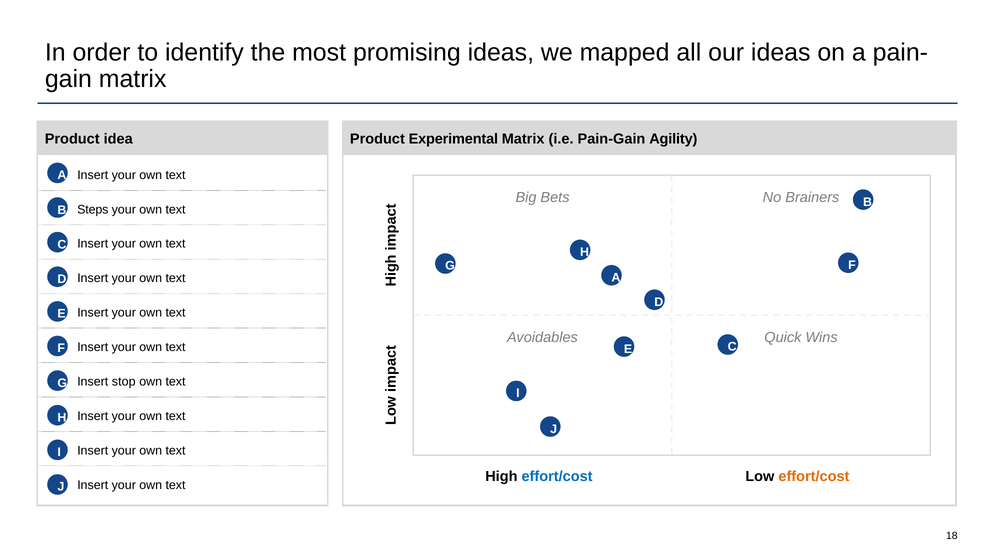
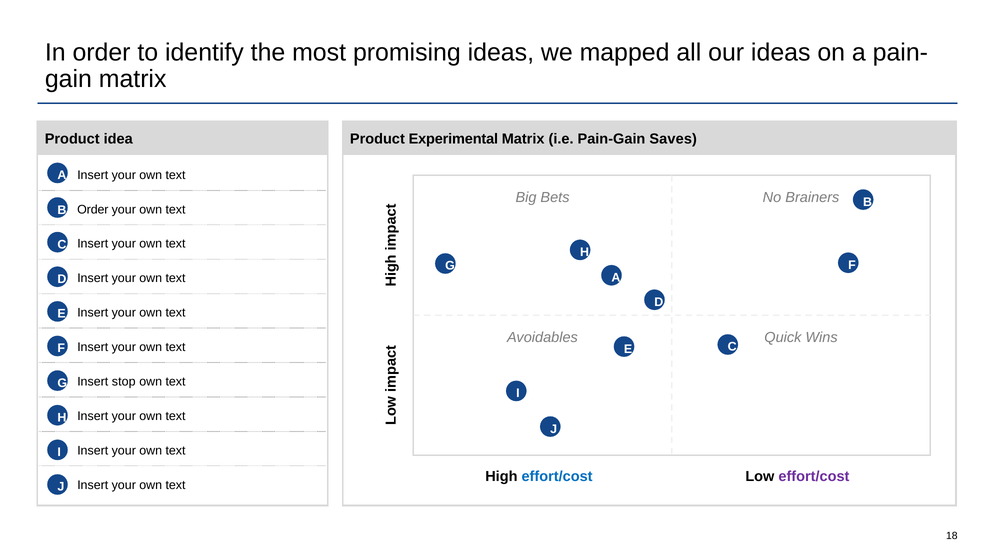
Agility: Agility -> Saves
Steps at (93, 209): Steps -> Order
effort/cost at (814, 476) colour: orange -> purple
